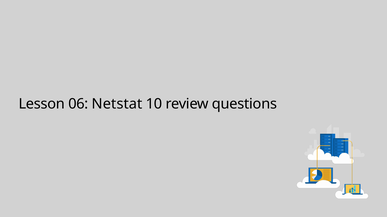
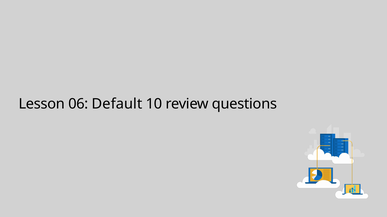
Netstat: Netstat -> Default
